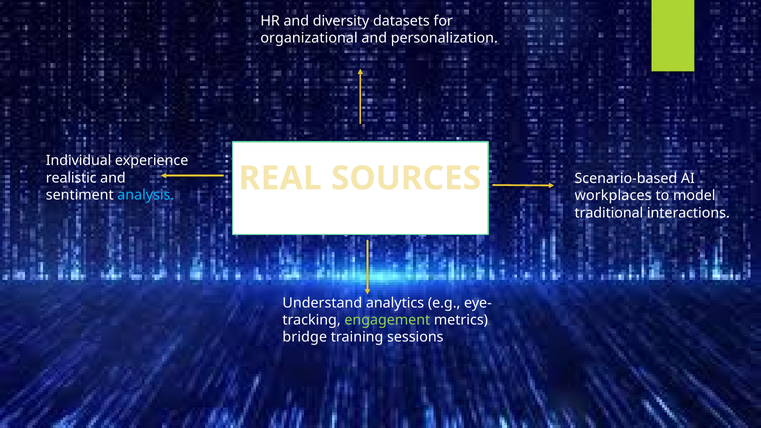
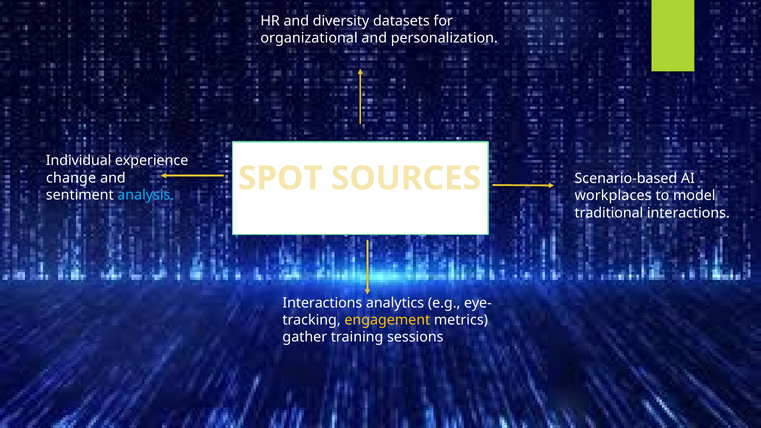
REAL: REAL -> SPOT
realistic: realistic -> change
Understand at (322, 303): Understand -> Interactions
engagement colour: light green -> yellow
bridge: bridge -> gather
